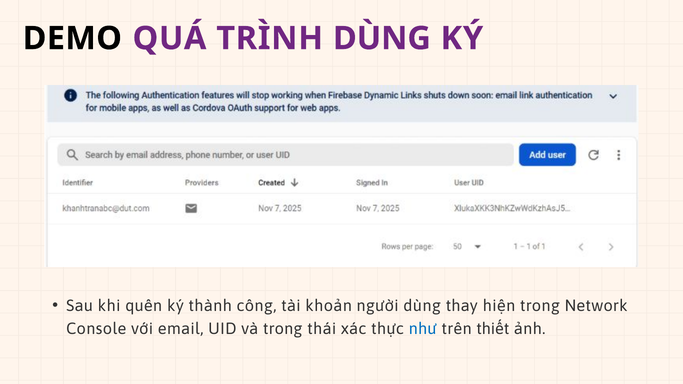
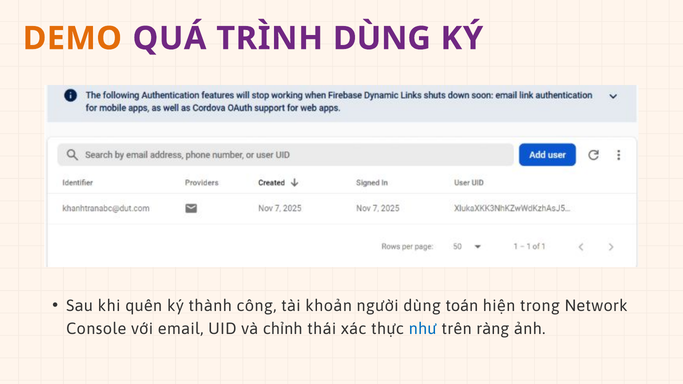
DEMO colour: black -> orange
thay: thay -> toán
và trong: trong -> chỉnh
thiết: thiết -> ràng
